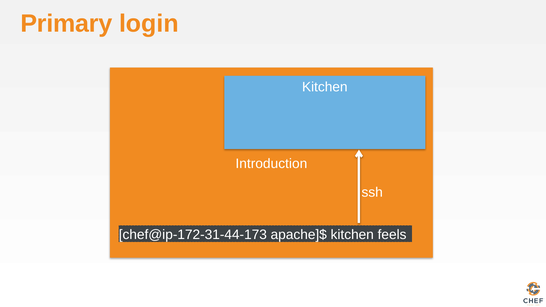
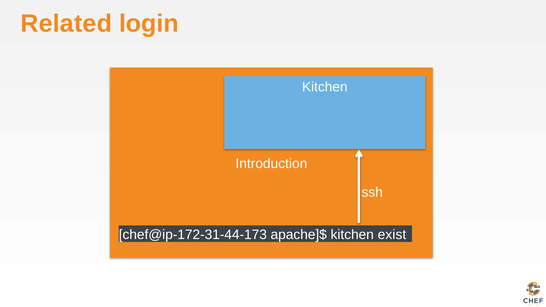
Primary: Primary -> Related
feels: feels -> exist
